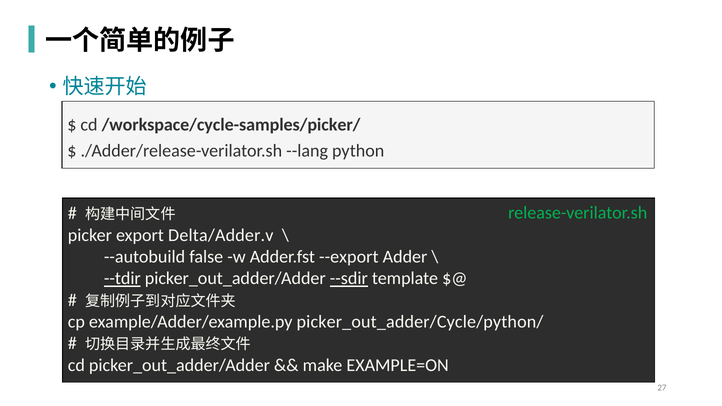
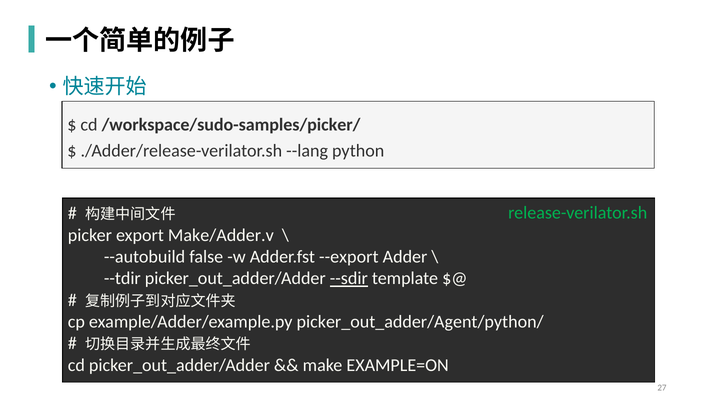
/workspace/cycle-samples/picker/: /workspace/cycle-samples/picker/ -> /workspace/sudo-samples/picker/
Delta/Adder.v: Delta/Adder.v -> Make/Adder.v
--tdir underline: present -> none
picker_out_adder/Cycle/python/: picker_out_adder/Cycle/python/ -> picker_out_adder/Agent/python/
